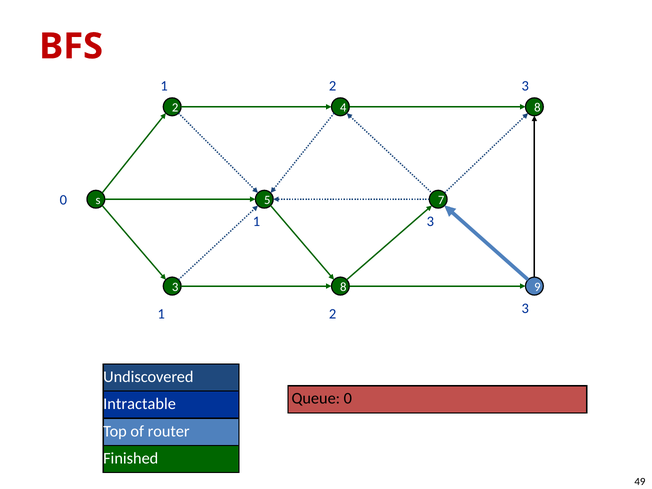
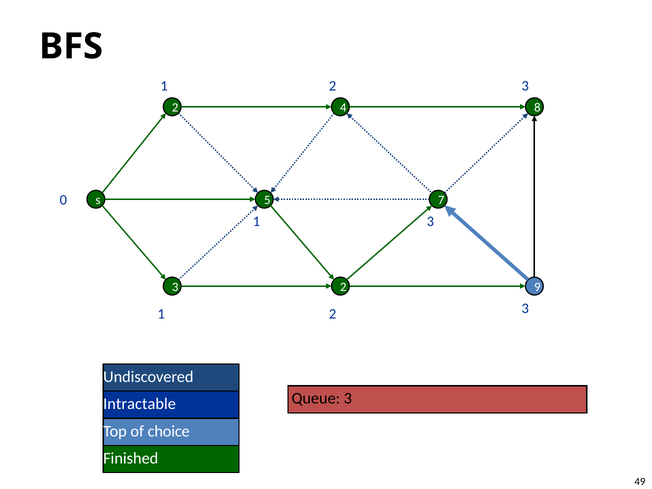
BFS colour: red -> black
3 8: 8 -> 2
Queue 0: 0 -> 3
router: router -> choice
